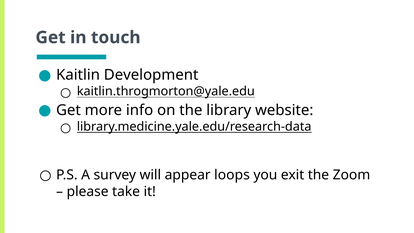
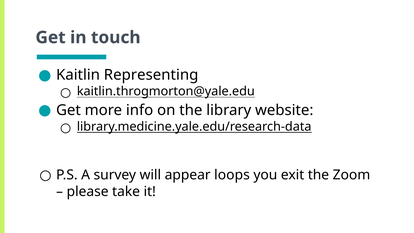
Development: Development -> Representing
